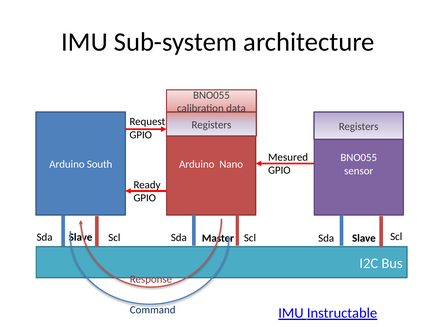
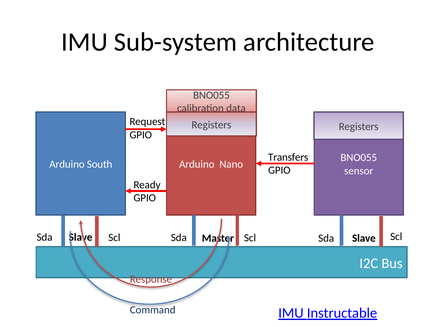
Mesured: Mesured -> Transfers
